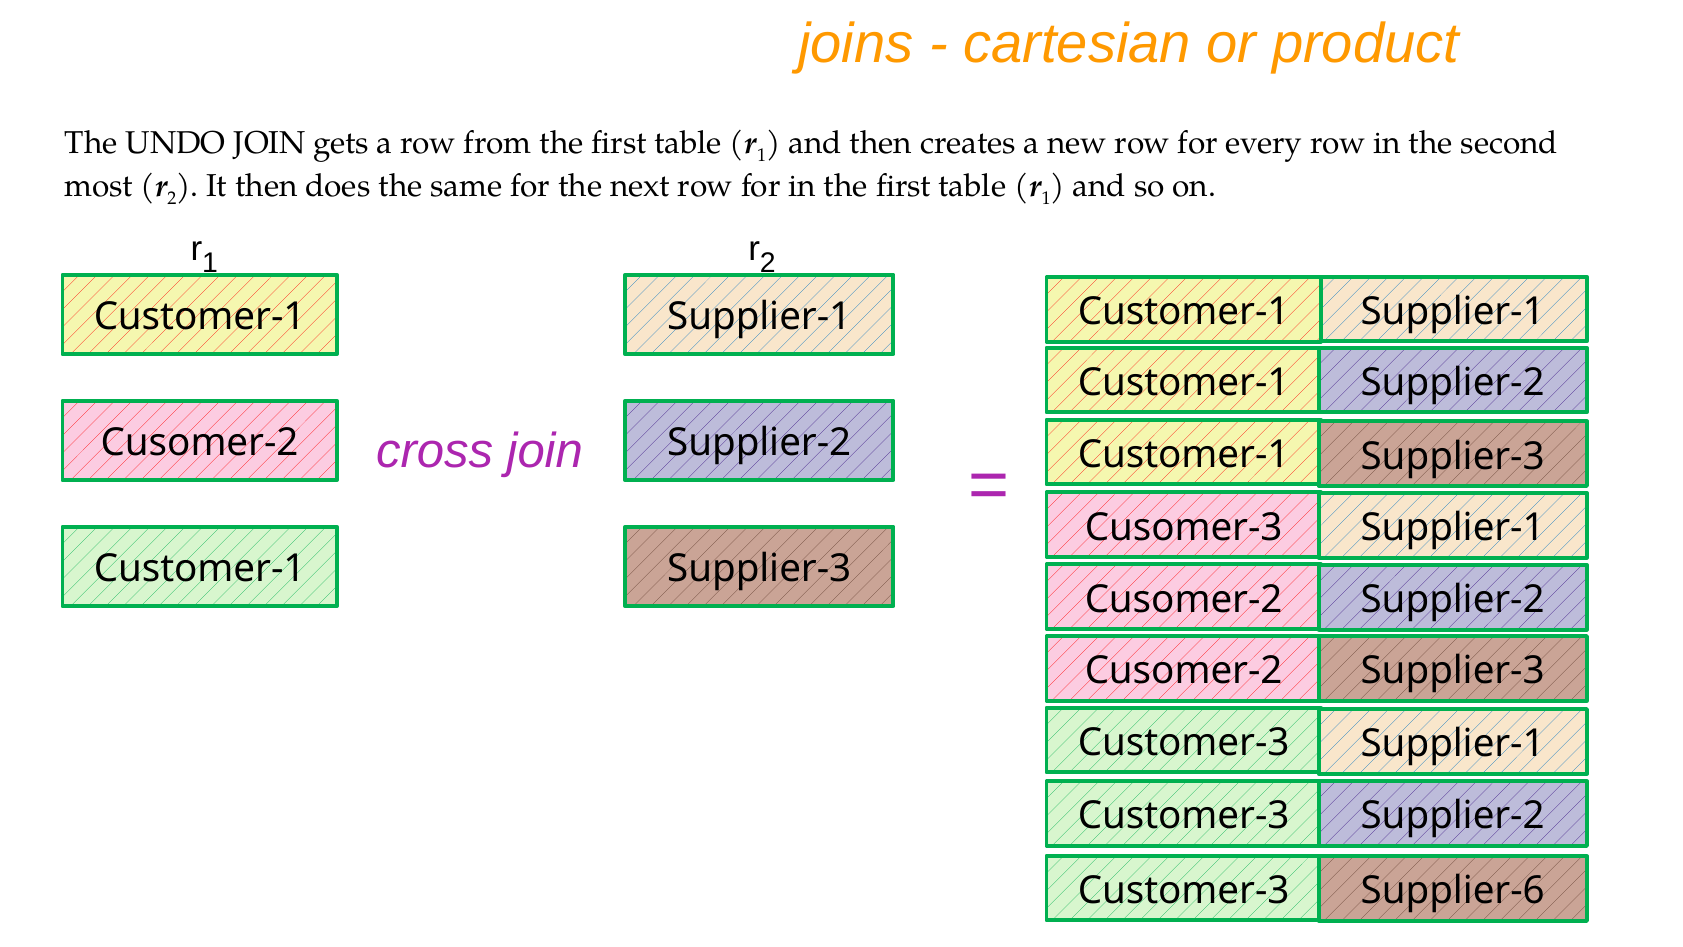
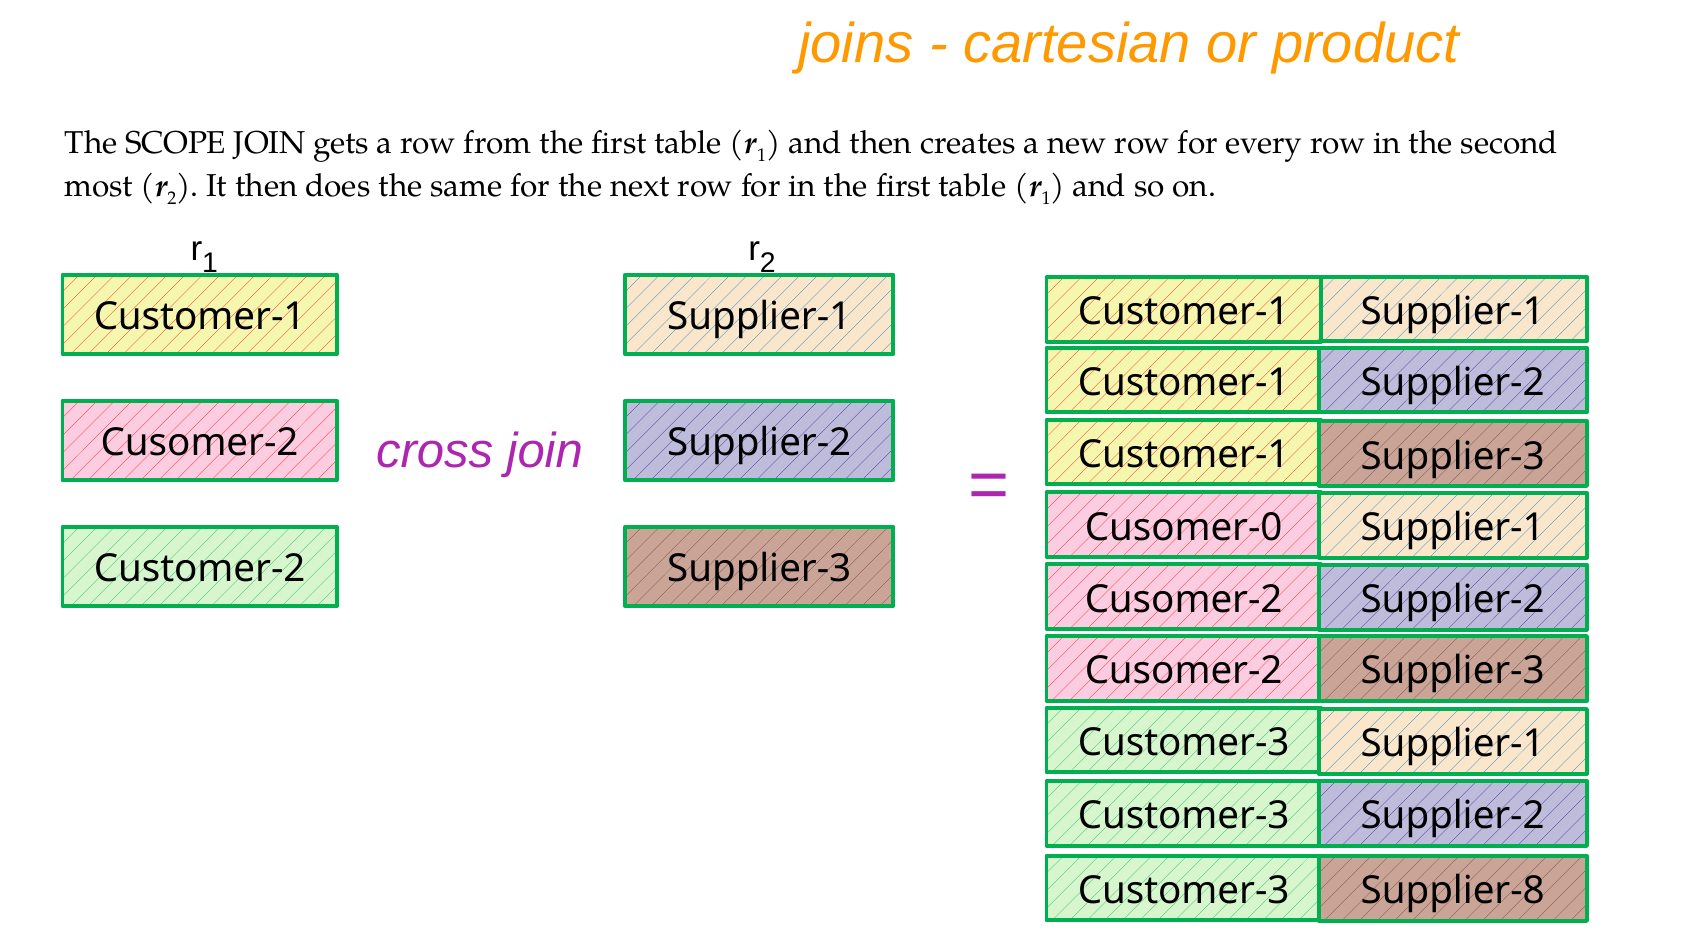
UNDO: UNDO -> SCOPE
Cusomer-3: Cusomer-3 -> Cusomer-0
Customer-1 at (200, 569): Customer-1 -> Customer-2
Supplier-6: Supplier-6 -> Supplier-8
